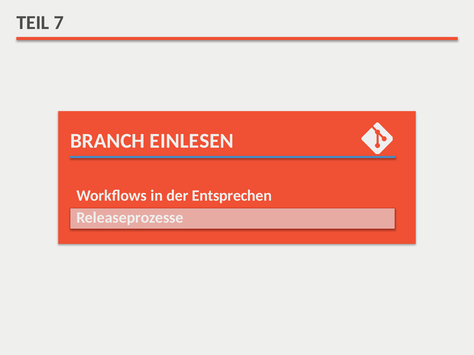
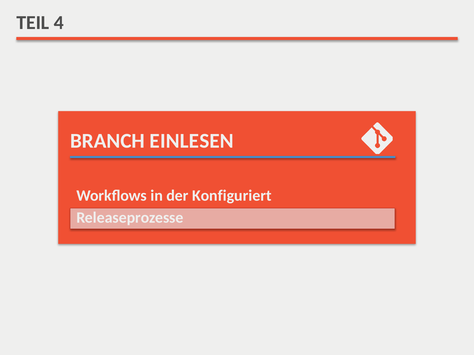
7: 7 -> 4
Entsprechen: Entsprechen -> Konfiguriert
